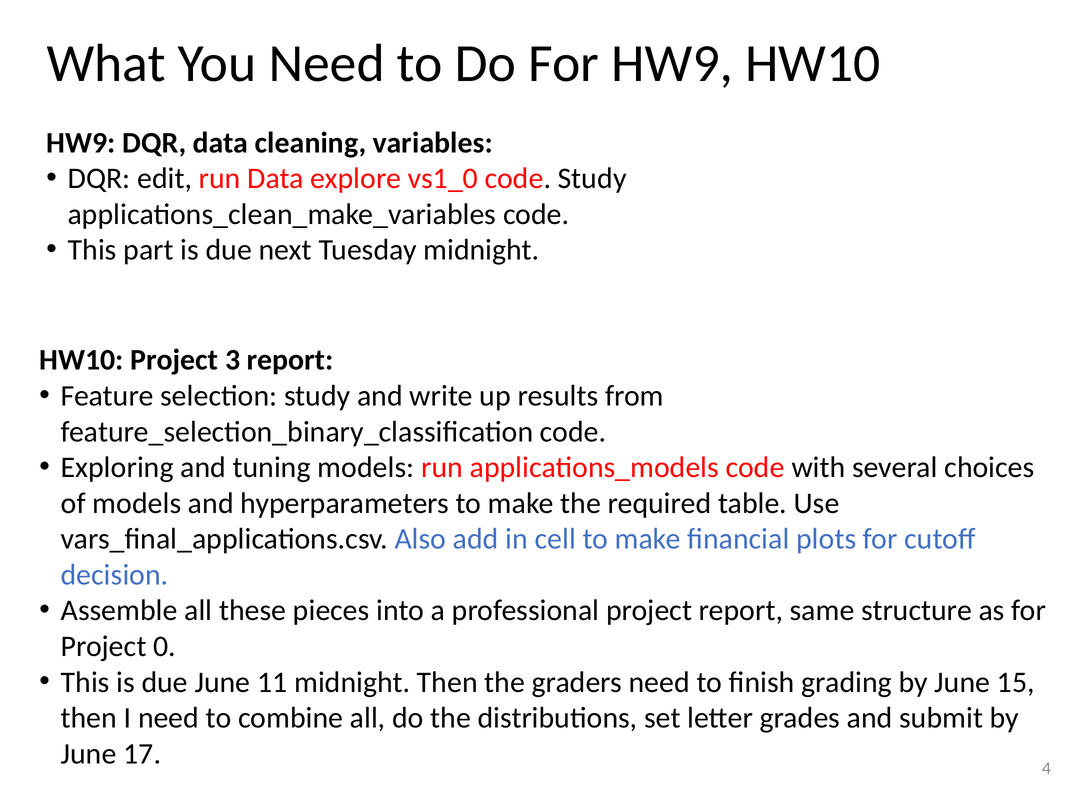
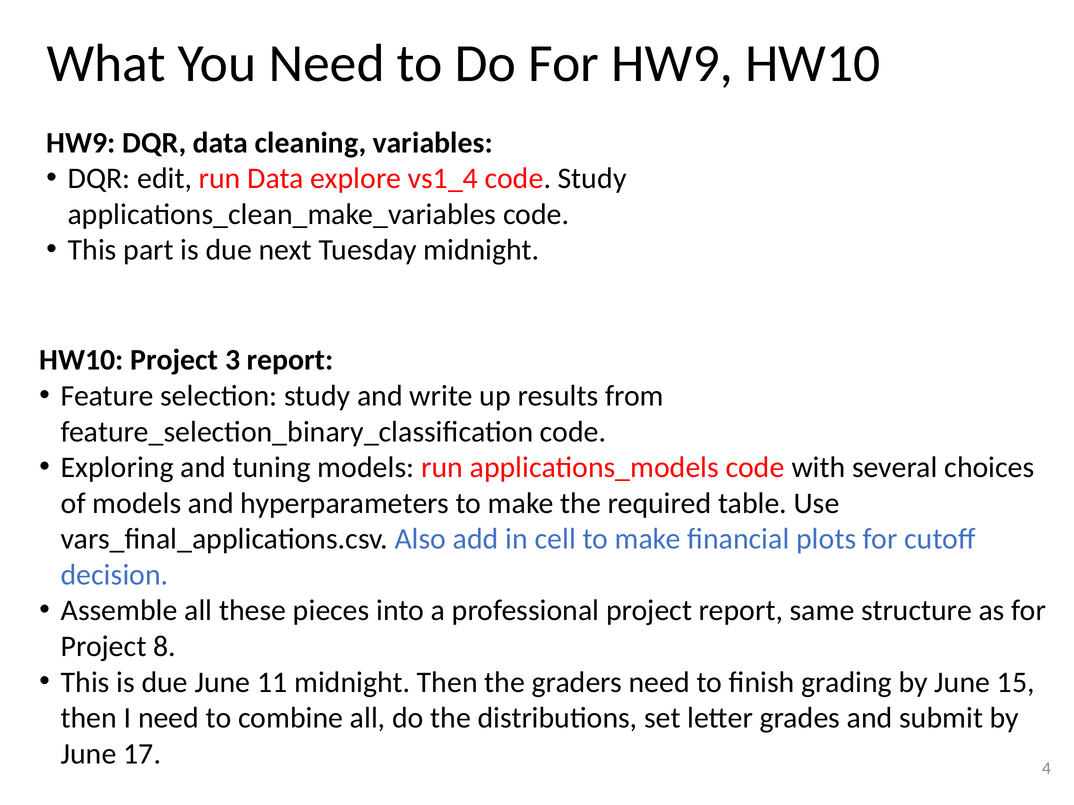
vs1_0: vs1_0 -> vs1_4
0: 0 -> 8
